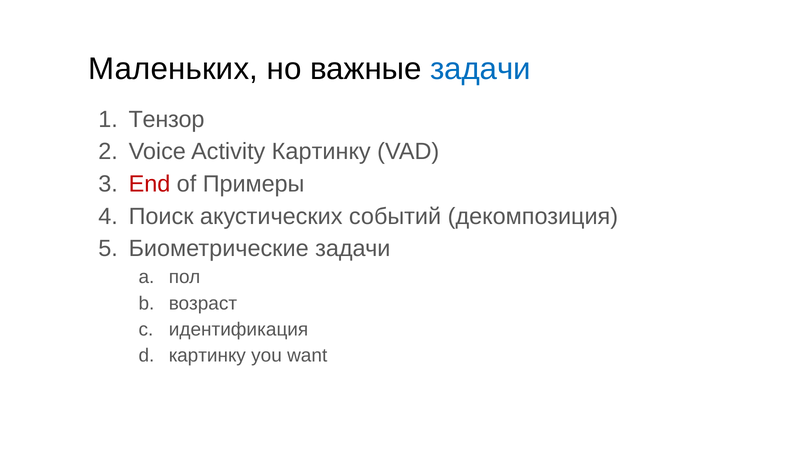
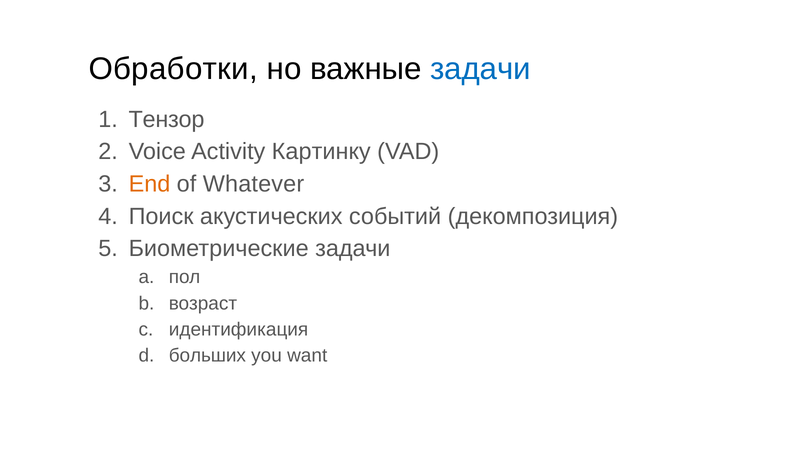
Маленьких: Маленьких -> Обработки
End colour: red -> orange
Примеры: Примеры -> Whatever
картинку at (207, 356): картинку -> больших
